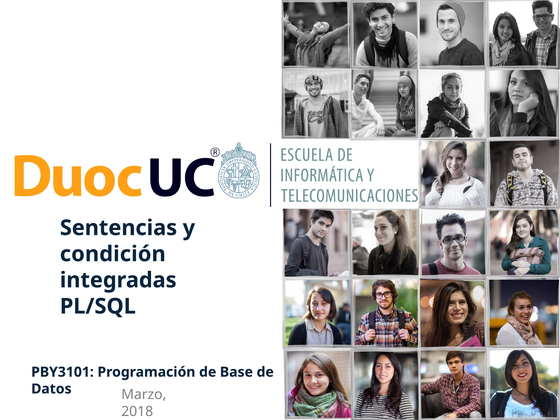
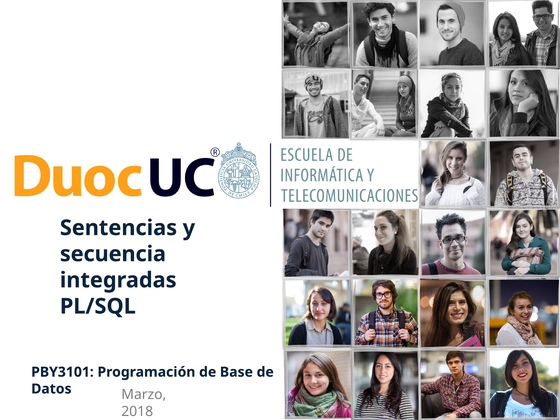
condición: condición -> secuencia
